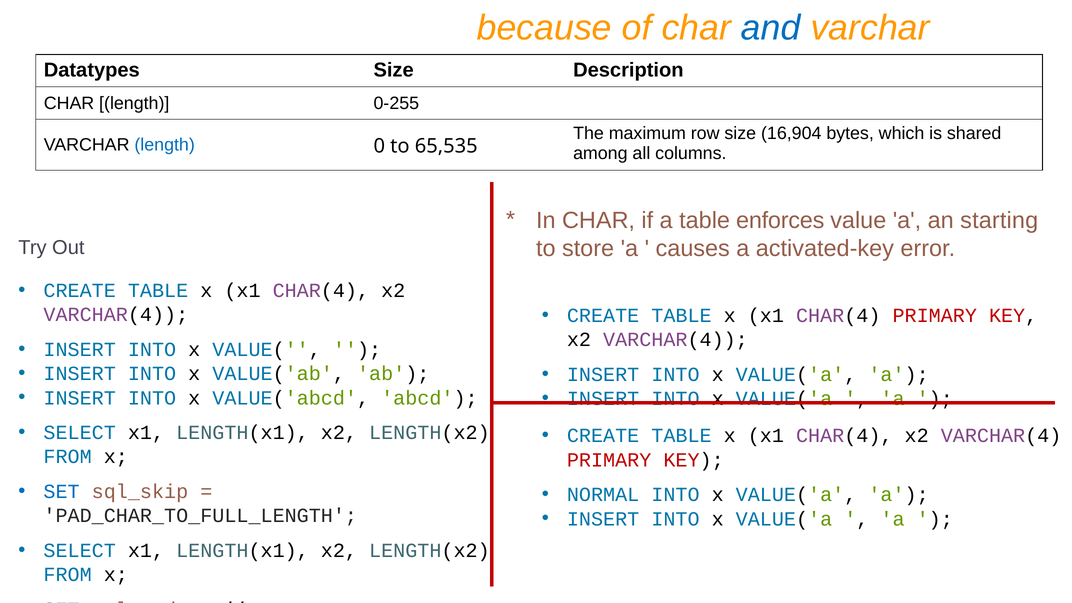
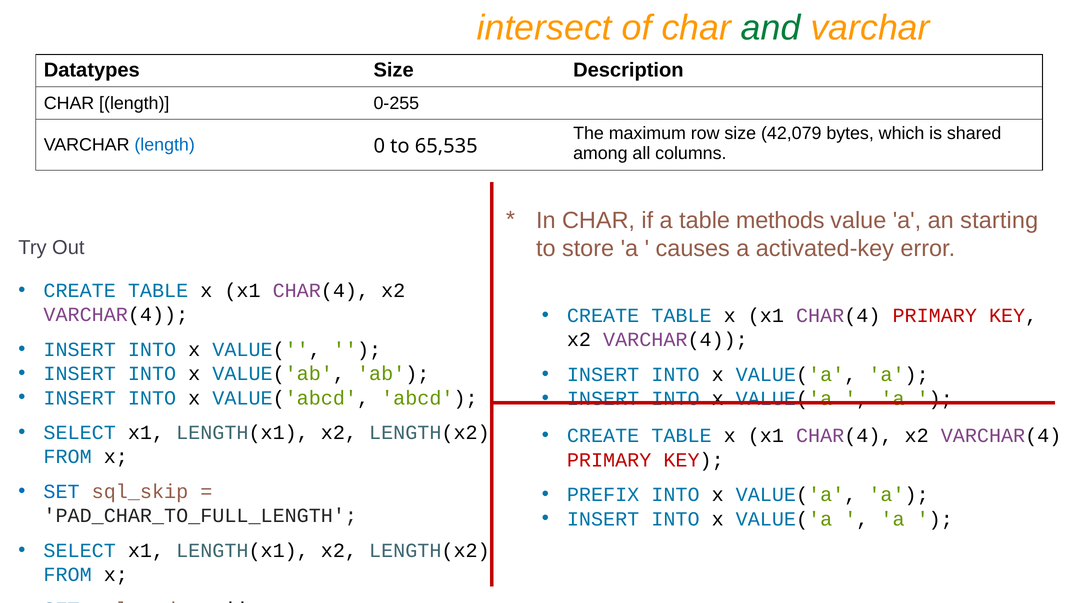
because: because -> intersect
and colour: blue -> green
16,904: 16,904 -> 42,079
enforces: enforces -> methods
NORMAL: NORMAL -> PREFIX
